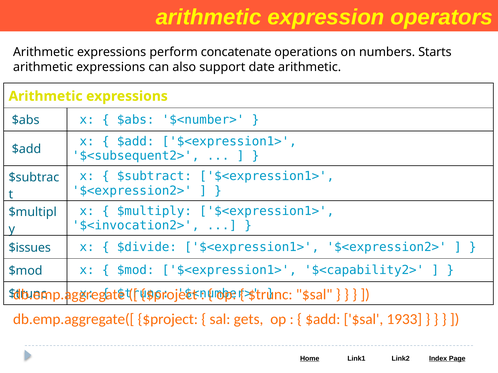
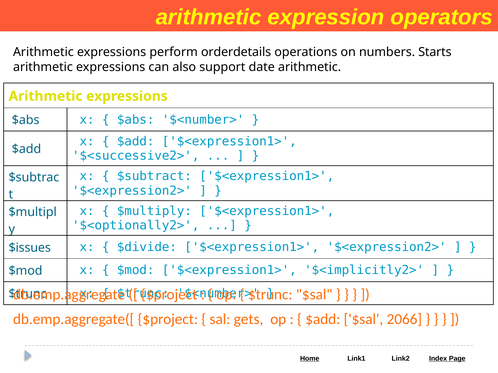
concatenate: concatenate -> orderdetails
$<subsequent2>: $<subsequent2> -> $<successive2>
$<invocation2>: $<invocation2> -> $<optionally2>
$<capability2>: $<capability2> -> $<implicitly2>
1933: 1933 -> 2066
